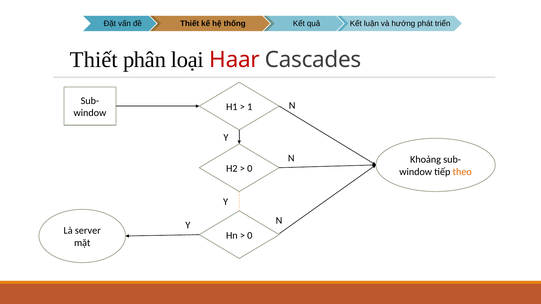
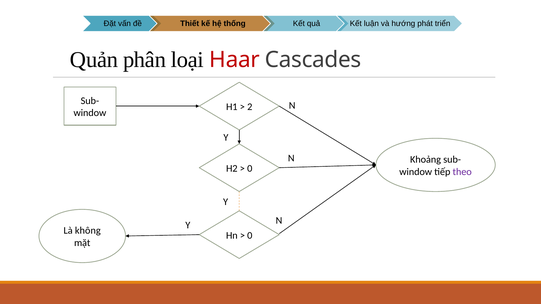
Thiết at (94, 60): Thiết -> Quản
1: 1 -> 2
theo colour: orange -> purple
server: server -> không
